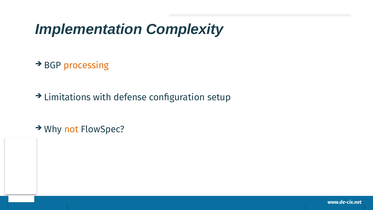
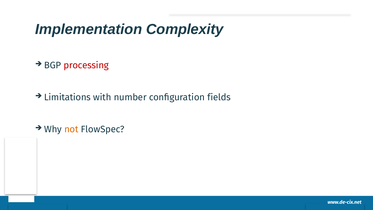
processing colour: orange -> red
defense: defense -> number
setup: setup -> fields
